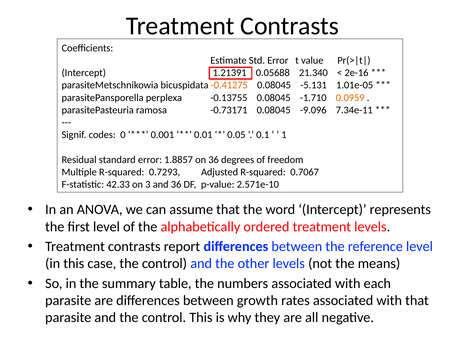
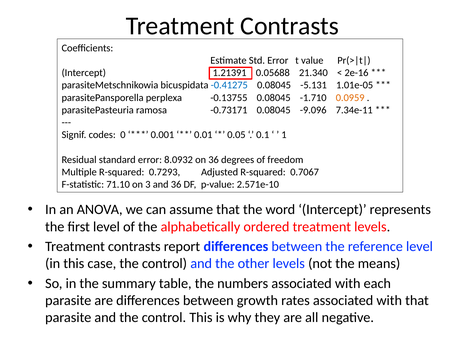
-0.41275 colour: orange -> blue
1.8857: 1.8857 -> 8.0932
42.33: 42.33 -> 71.10
